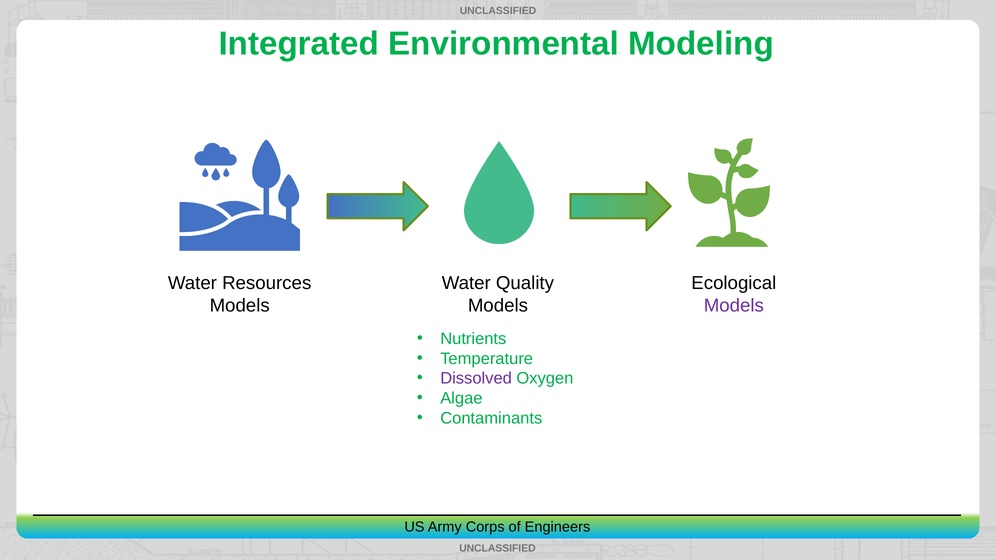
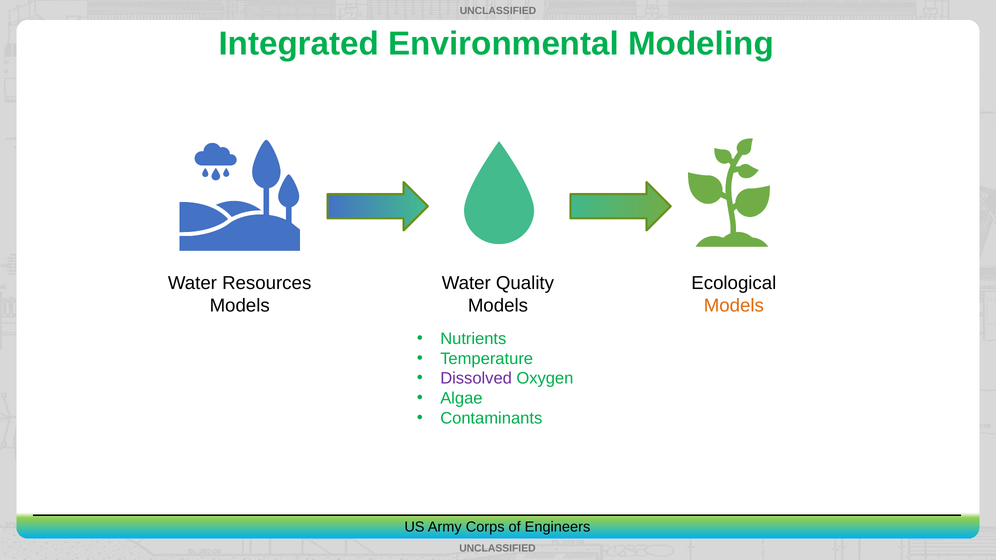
Models at (734, 306) colour: purple -> orange
